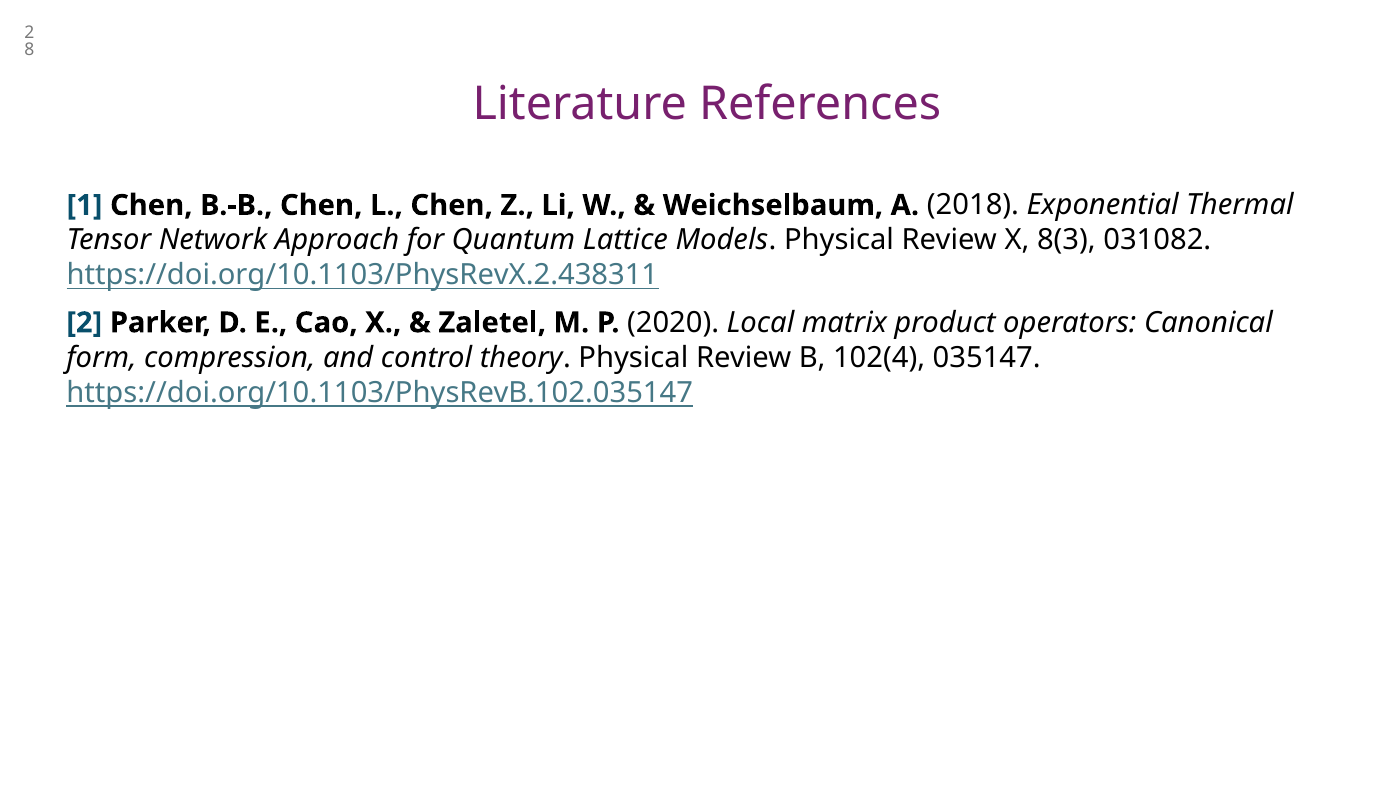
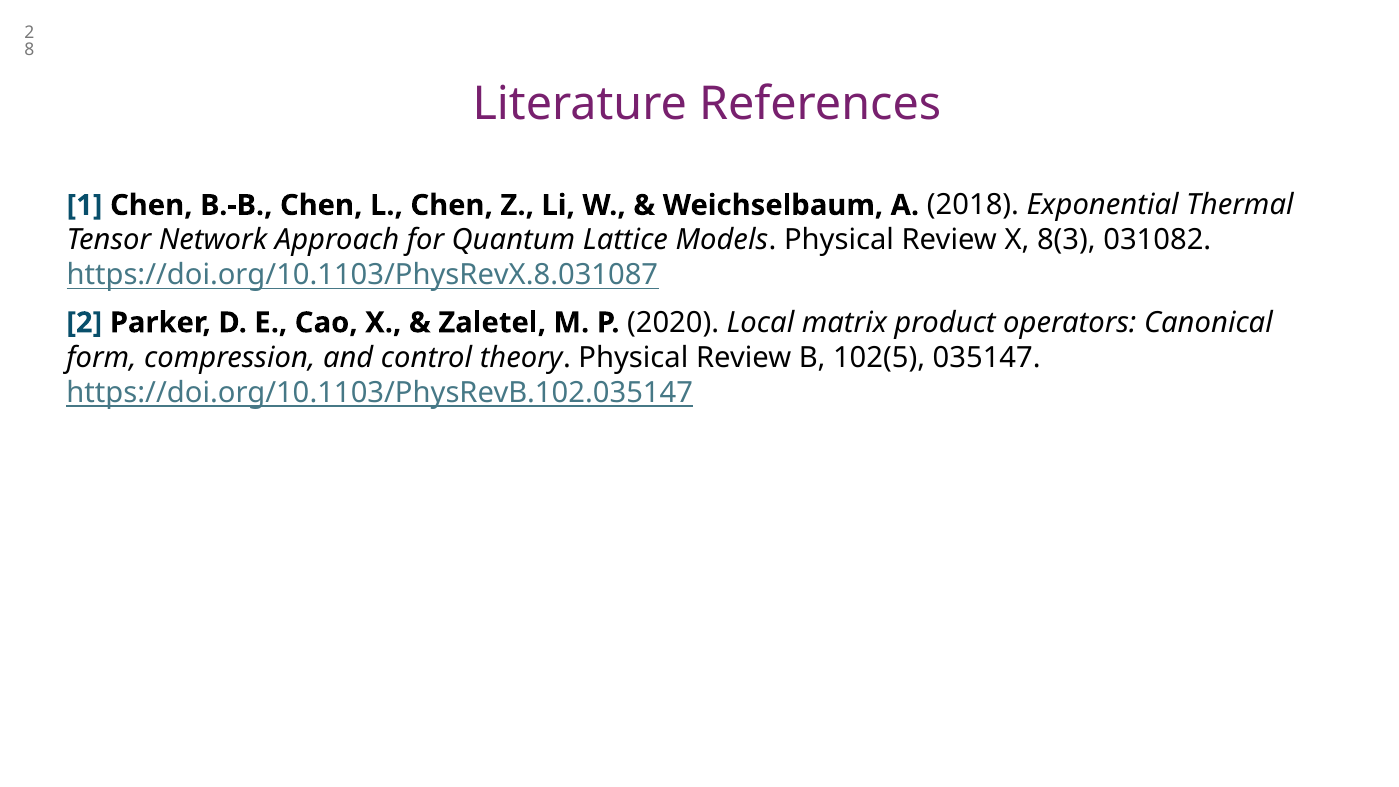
https://doi.org/10.1103/PhysRevX.2.438311: https://doi.org/10.1103/PhysRevX.2.438311 -> https://doi.org/10.1103/PhysRevX.8.031087
102(4: 102(4 -> 102(5
